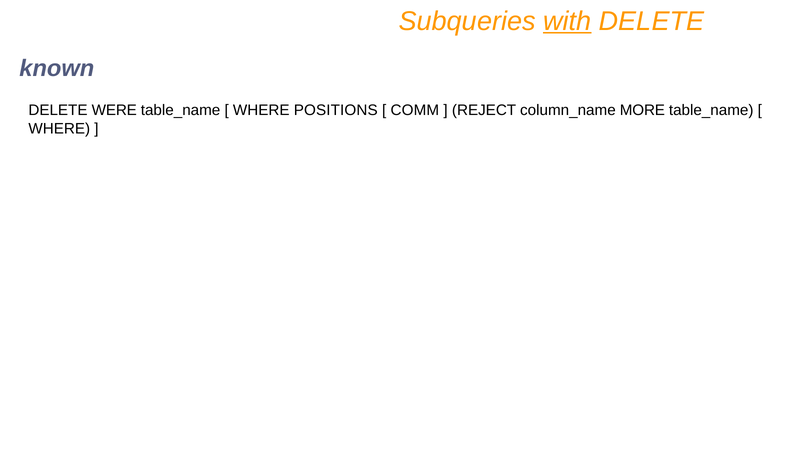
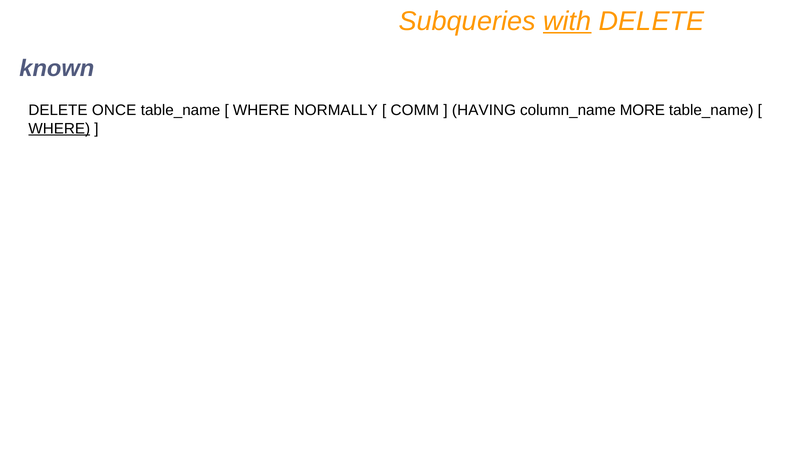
WERE: WERE -> ONCE
POSITIONS: POSITIONS -> NORMALLY
REJECT: REJECT -> HAVING
WHERE at (59, 129) underline: none -> present
